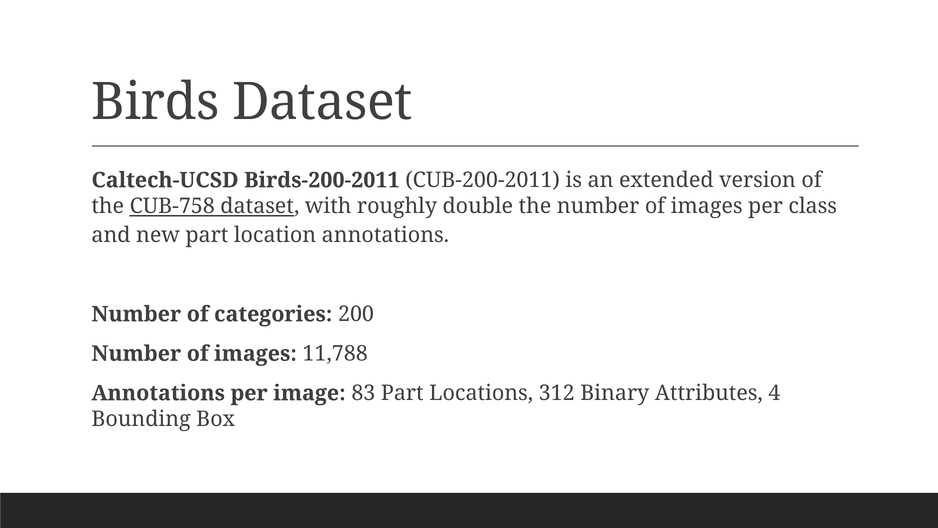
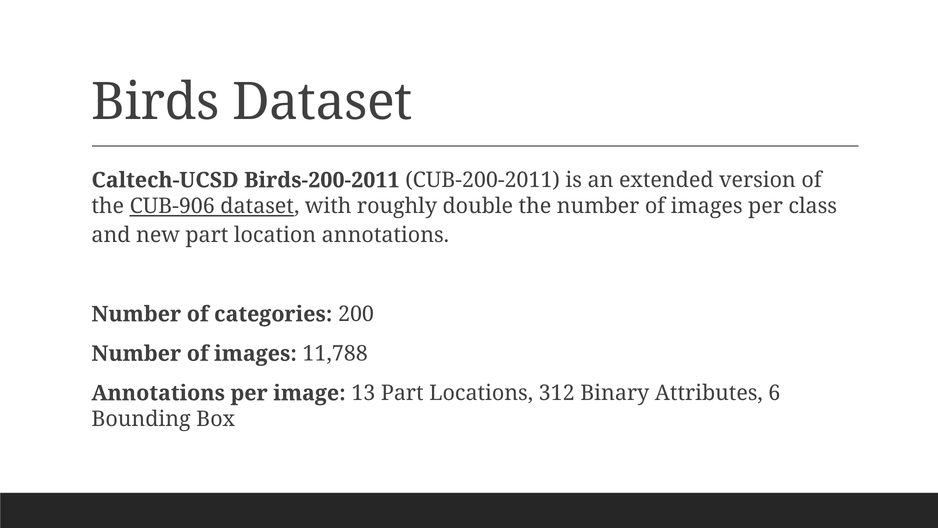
CUB-758: CUB-758 -> CUB-906
83: 83 -> 13
4: 4 -> 6
